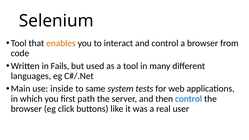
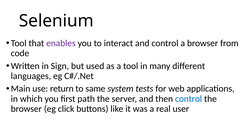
enables colour: orange -> purple
Fails: Fails -> Sign
inside: inside -> return
